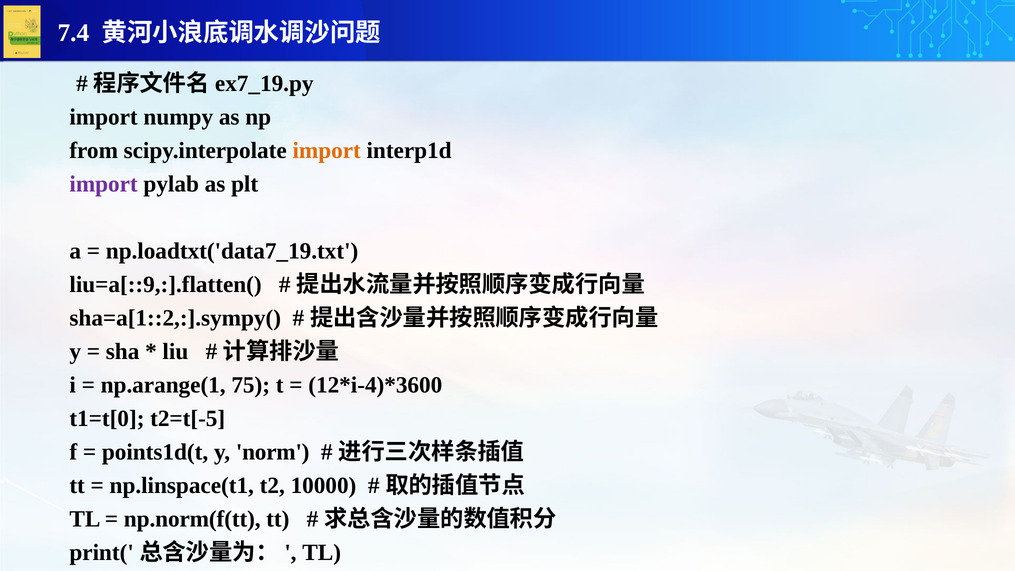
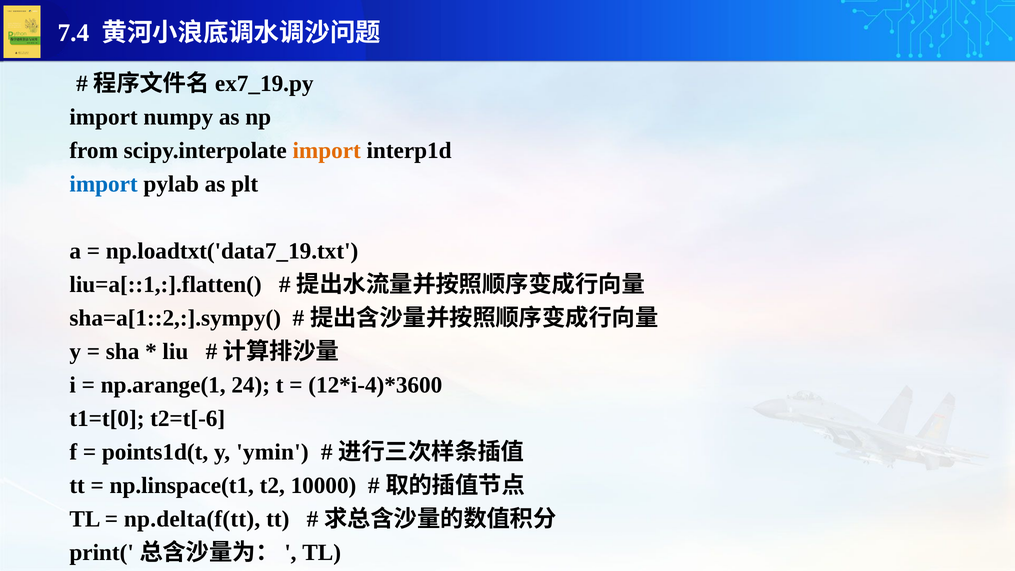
import at (104, 184) colour: purple -> blue
liu=a[::9,:].flatten(: liu=a[::9,:].flatten( -> liu=a[::1,:].flatten(
75: 75 -> 24
t2=t[-5: t2=t[-5 -> t2=t[-6
norm: norm -> ymin
np.norm(f(tt: np.norm(f(tt -> np.delta(f(tt
